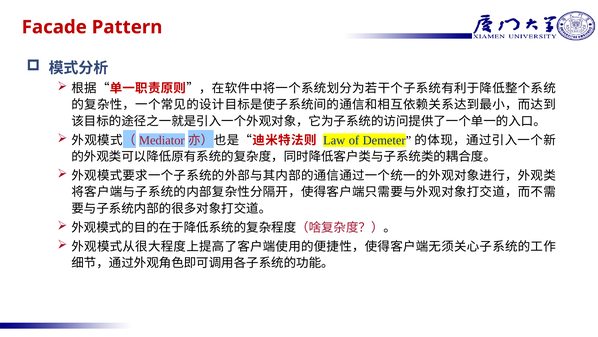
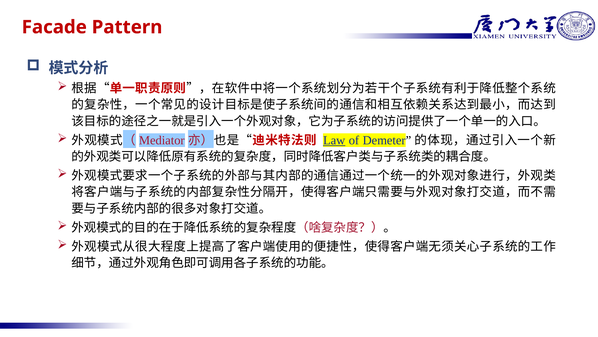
Law underline: none -> present
